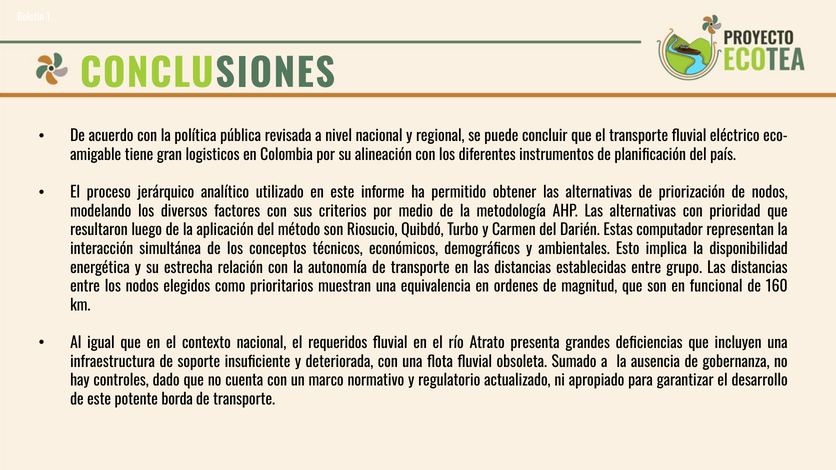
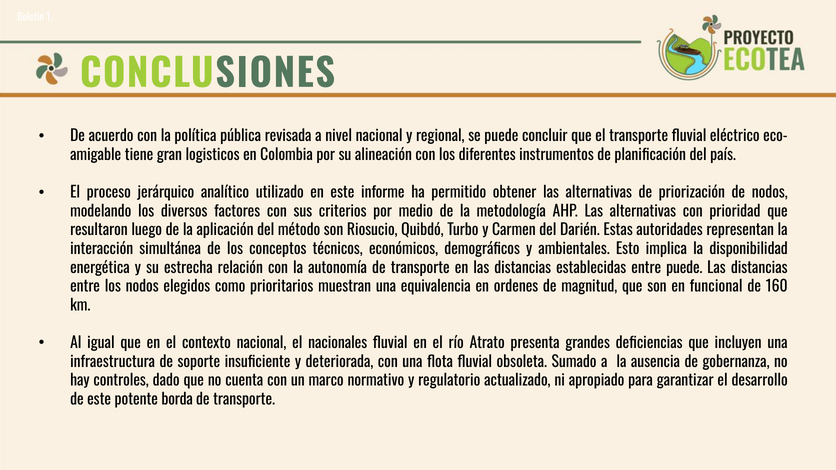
computador: computador -> autoridades
entre grupo: grupo -> puede
requeridos: requeridos -> nacionales
